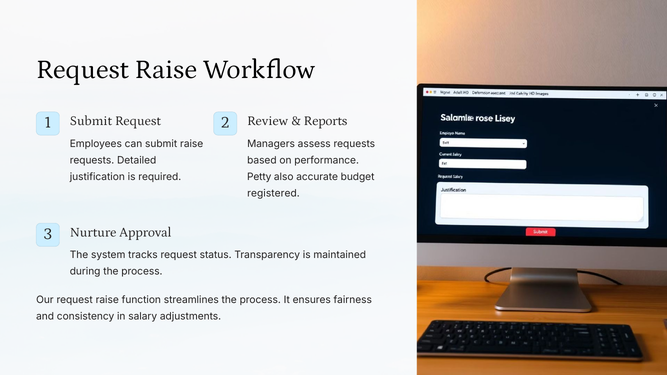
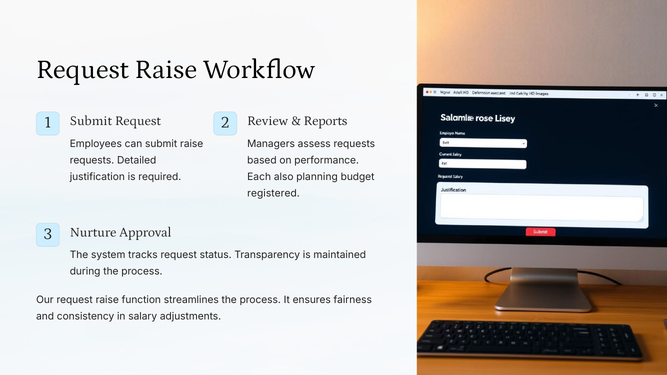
Petty: Petty -> Each
accurate: accurate -> planning
